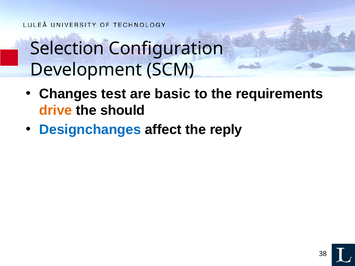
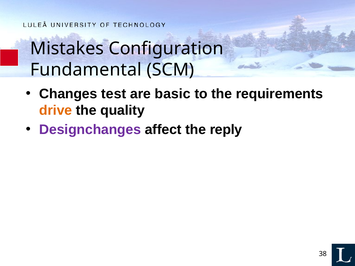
Selection: Selection -> Mistakes
Development: Development -> Fundamental
should: should -> quality
Designchanges colour: blue -> purple
